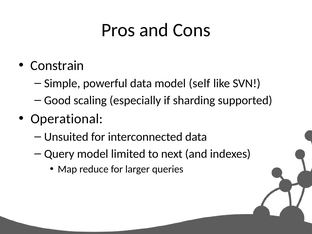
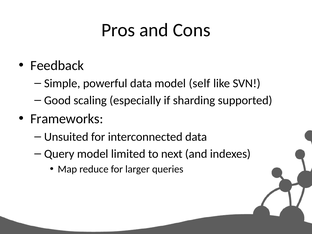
Constrain: Constrain -> Feedback
Operational: Operational -> Frameworks
